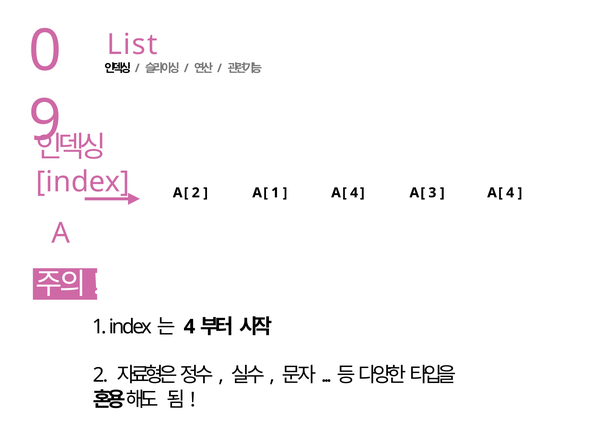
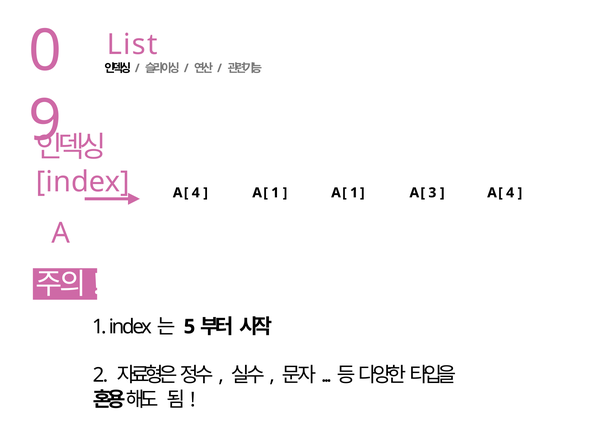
2 at (196, 193): 2 -> 4
4 at (354, 193): 4 -> 1
4 at (189, 326): 4 -> 5
